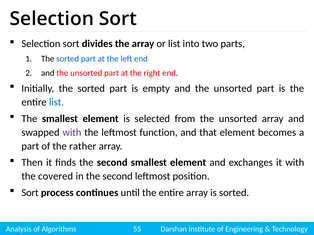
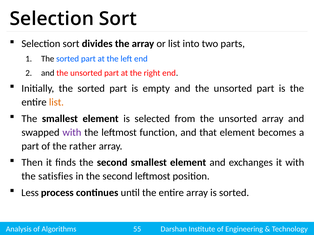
list at (56, 102) colour: blue -> orange
covered: covered -> satisfies
Sort at (30, 193): Sort -> Less
